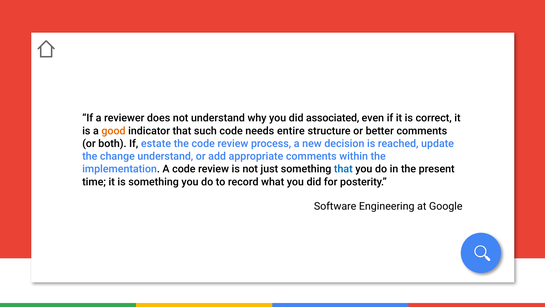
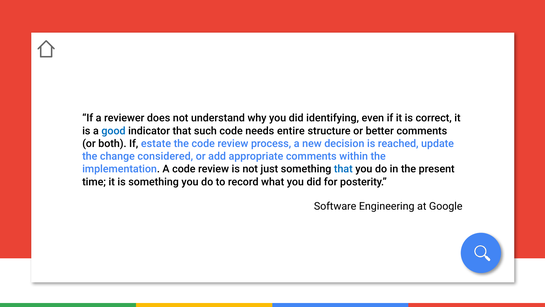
associated: associated -> identifying
good colour: orange -> blue
change understand: understand -> considered
